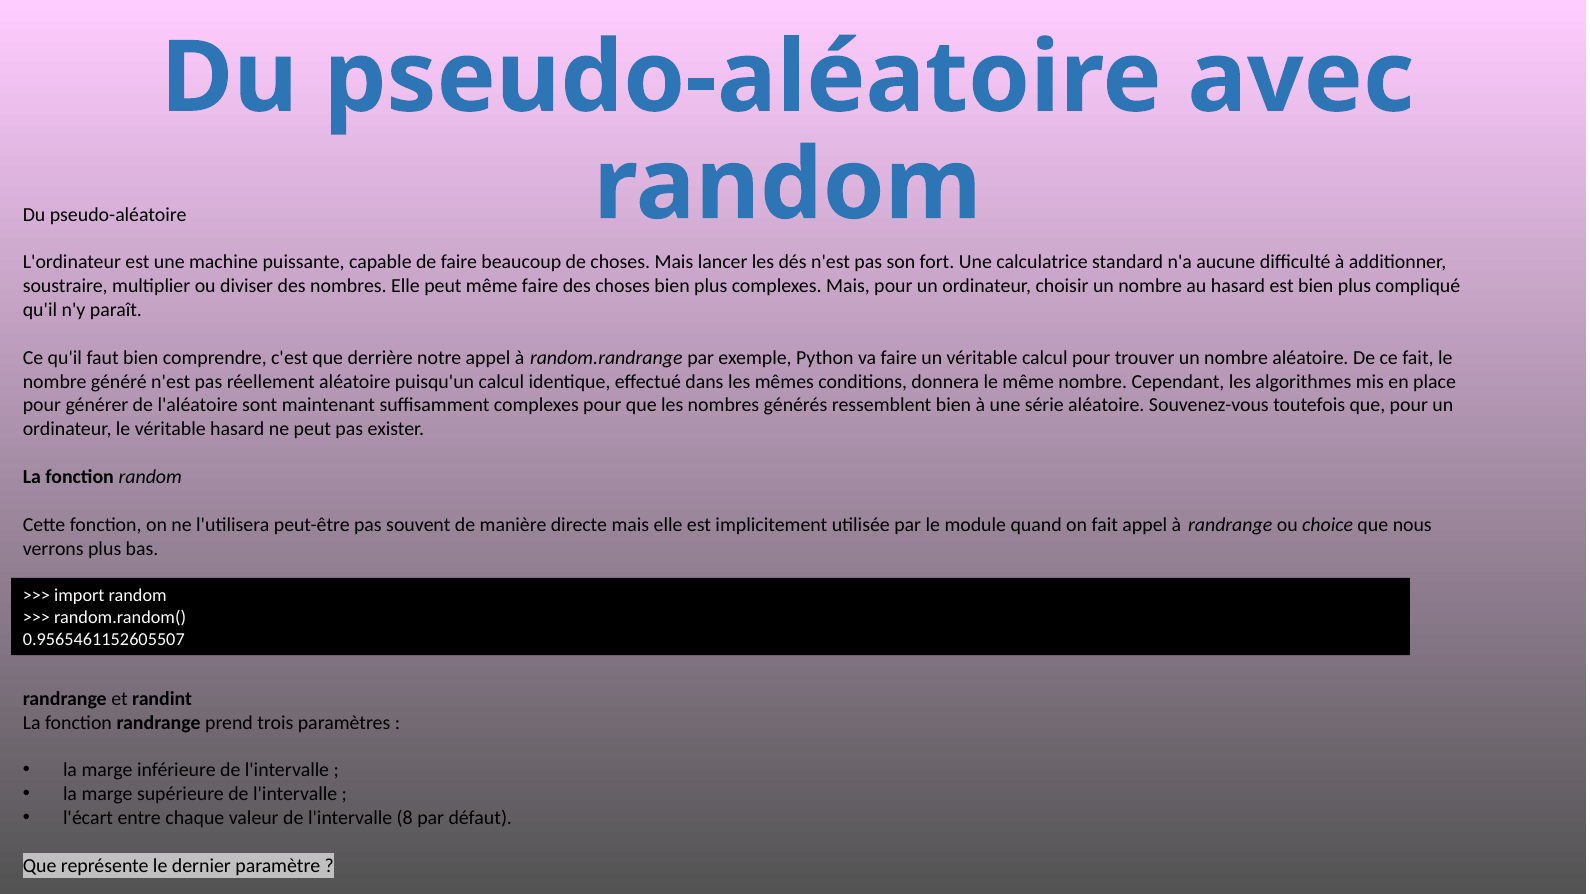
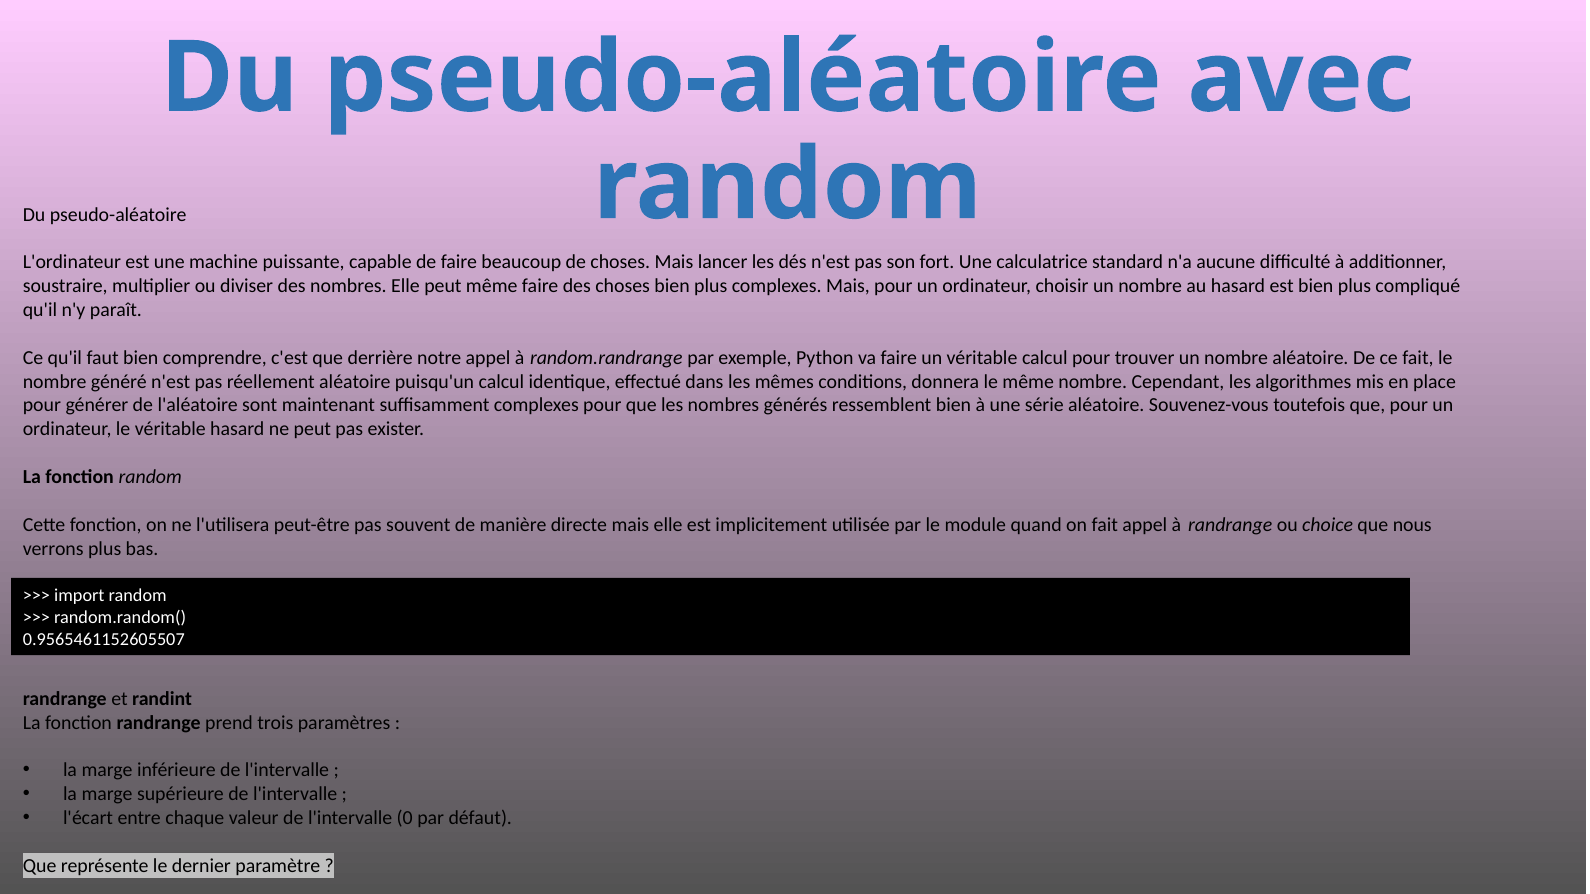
l'intervalle 8: 8 -> 0
